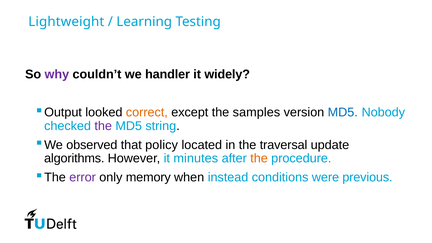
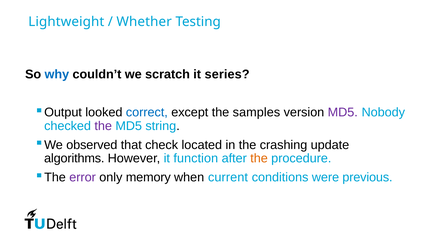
Learning: Learning -> Whether
why colour: purple -> blue
handler: handler -> scratch
widely: widely -> series
correct colour: orange -> blue
MD5 at (343, 112) colour: blue -> purple
policy: policy -> check
traversal: traversal -> crashing
minutes: minutes -> function
instead: instead -> current
